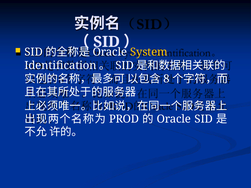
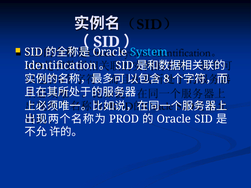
System colour: yellow -> light blue
